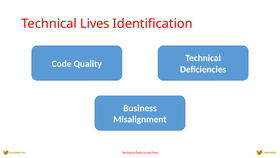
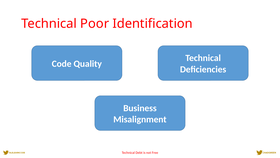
Lives: Lives -> Poor
